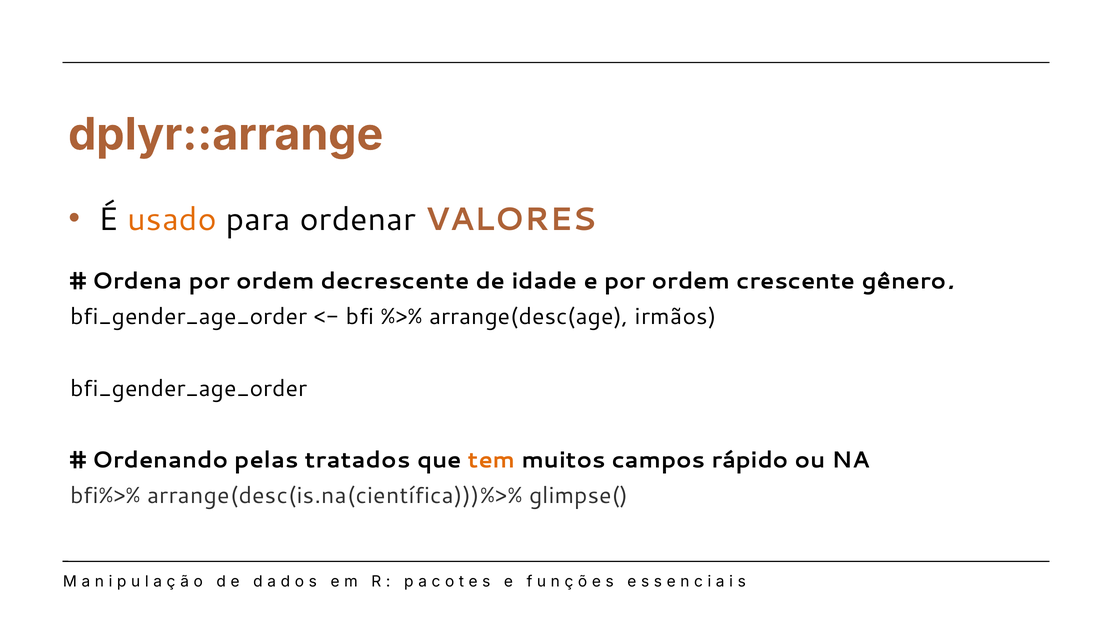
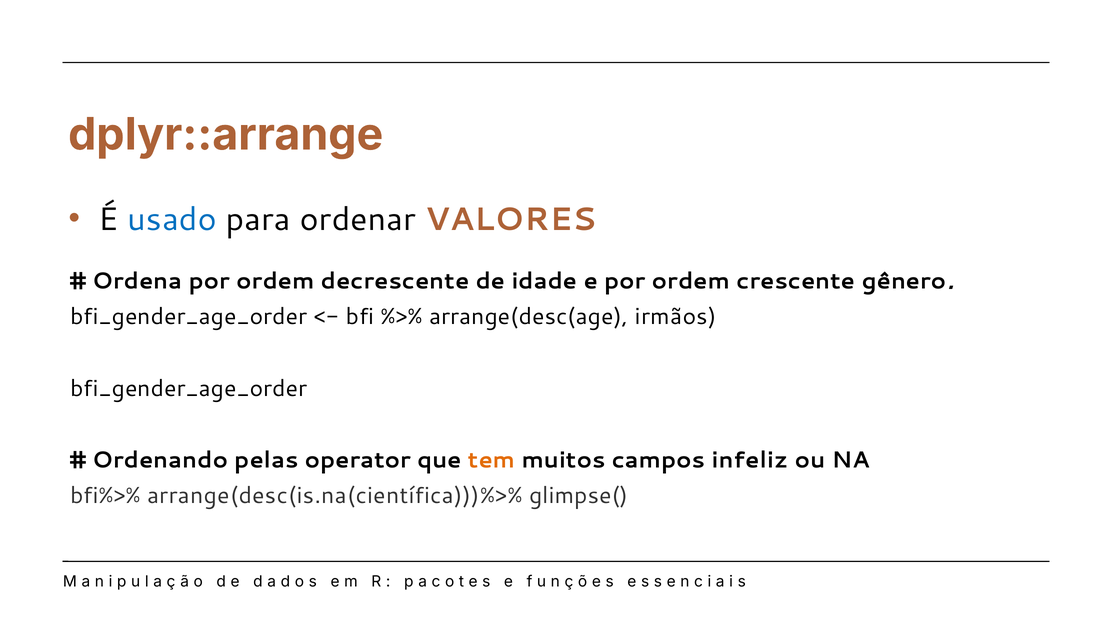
usado colour: orange -> blue
tratados: tratados -> operator
rápido: rápido -> infeliz
